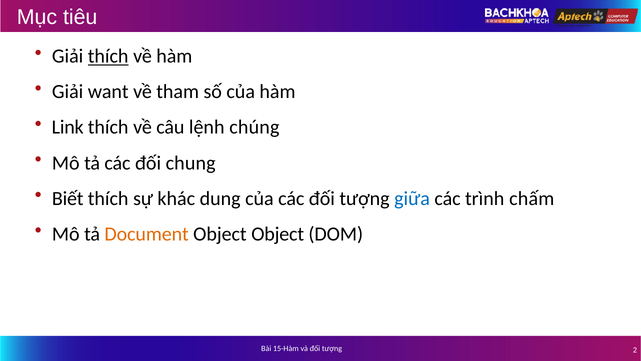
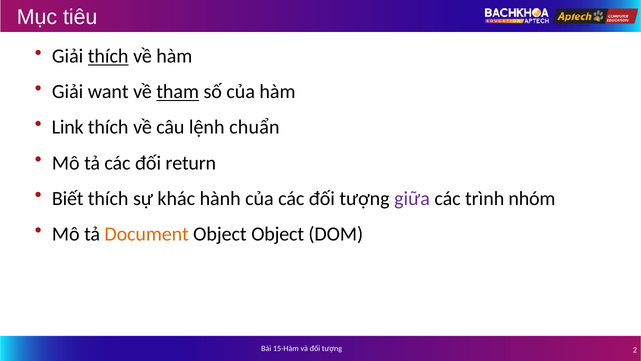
tham underline: none -> present
chúng: chúng -> chuẩn
chung: chung -> return
dung: dung -> hành
giữa colour: blue -> purple
chấm: chấm -> nhóm
